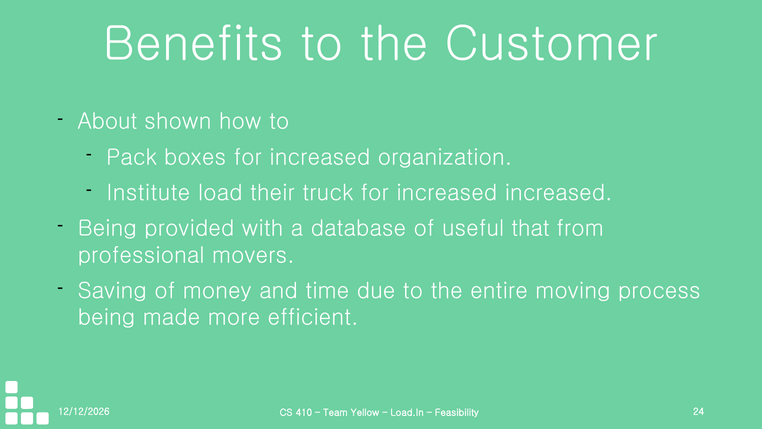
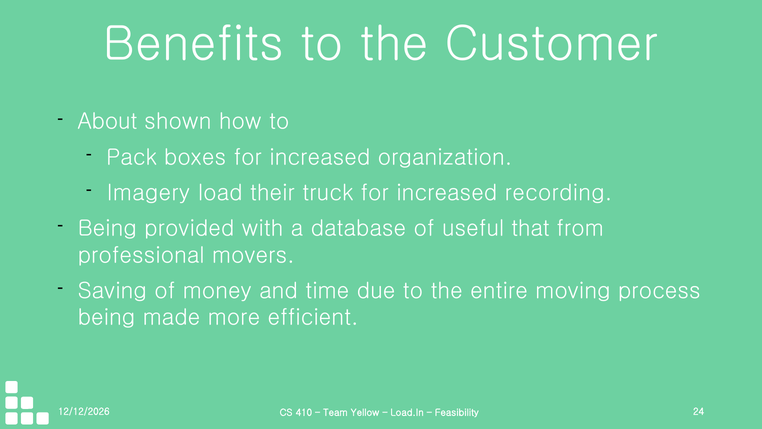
Institute: Institute -> Imagery
increased increased: increased -> recording
